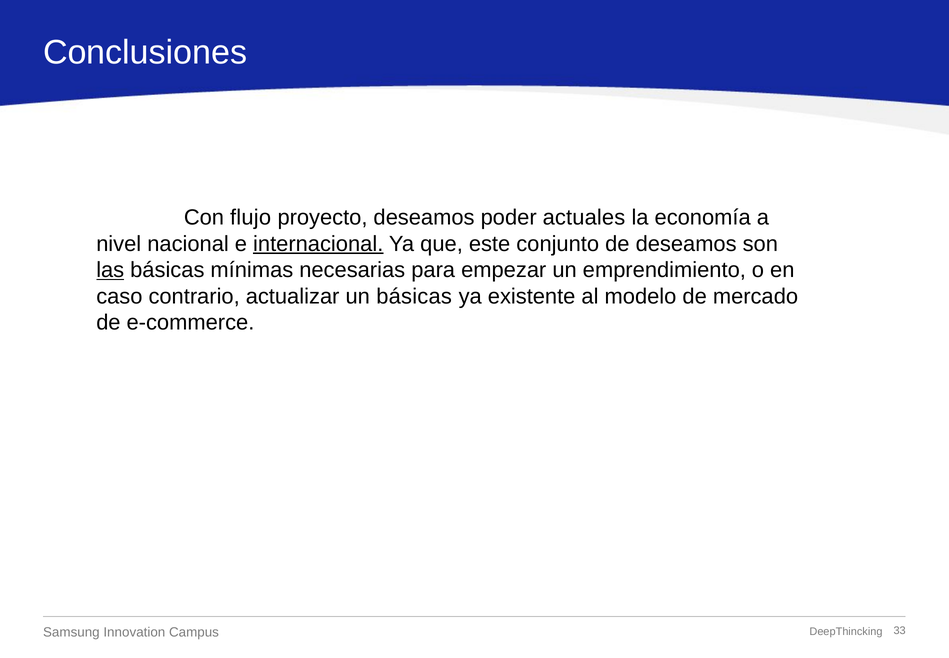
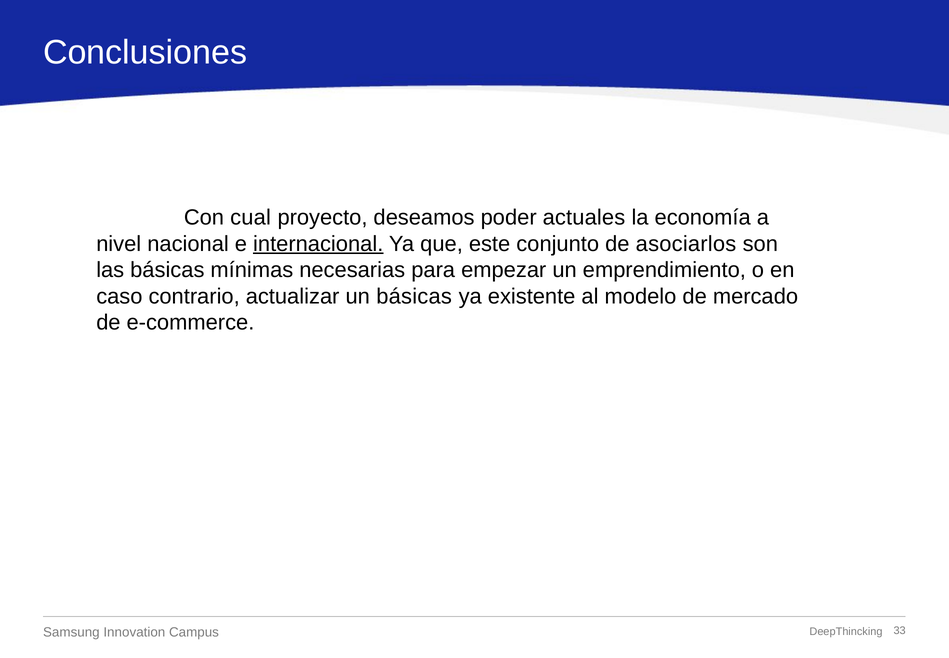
flujo: flujo -> cual
de deseamos: deseamos -> asociarlos
las underline: present -> none
